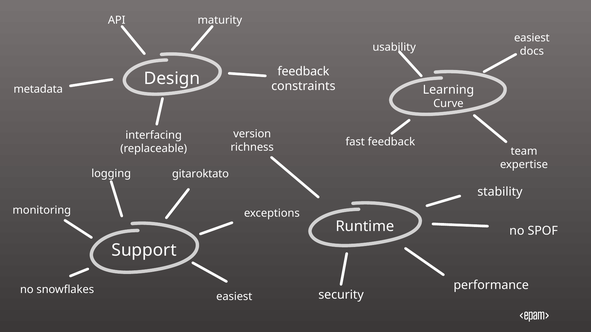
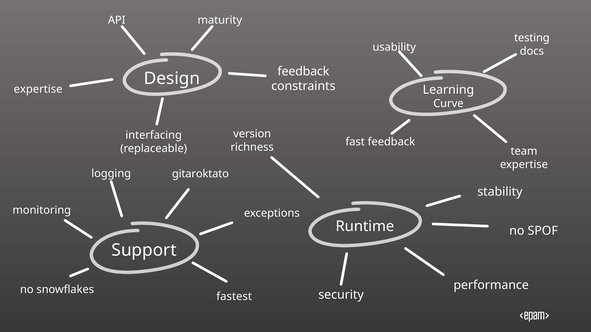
easiest at (532, 38): easiest -> testing
metadata at (38, 89): metadata -> expertise
easiest at (234, 297): easiest -> fastest
